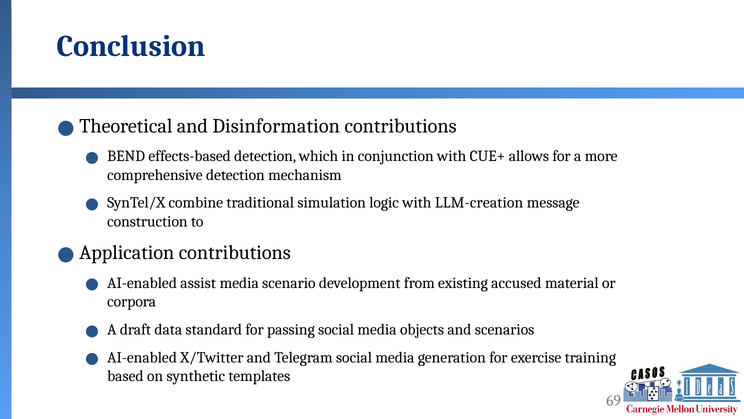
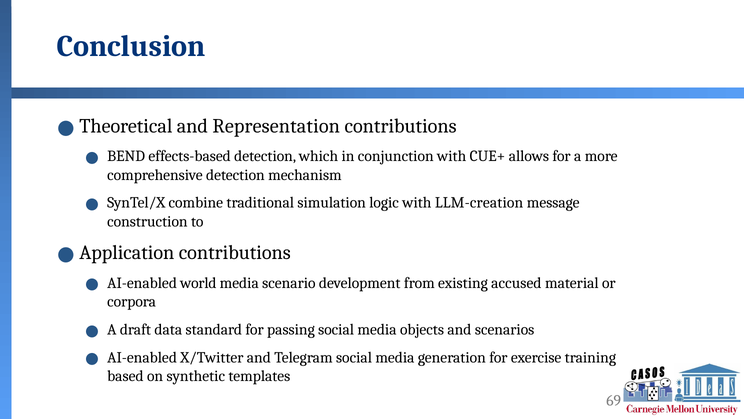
Disinformation: Disinformation -> Representation
assist: assist -> world
